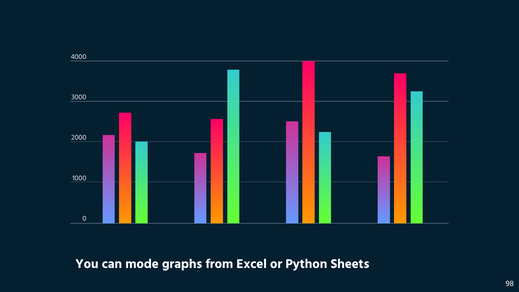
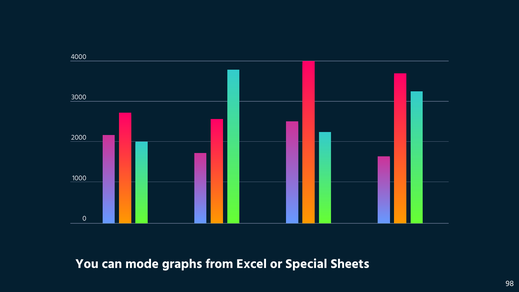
Python: Python -> Special
